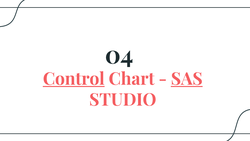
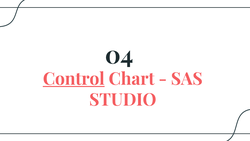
SAS underline: present -> none
